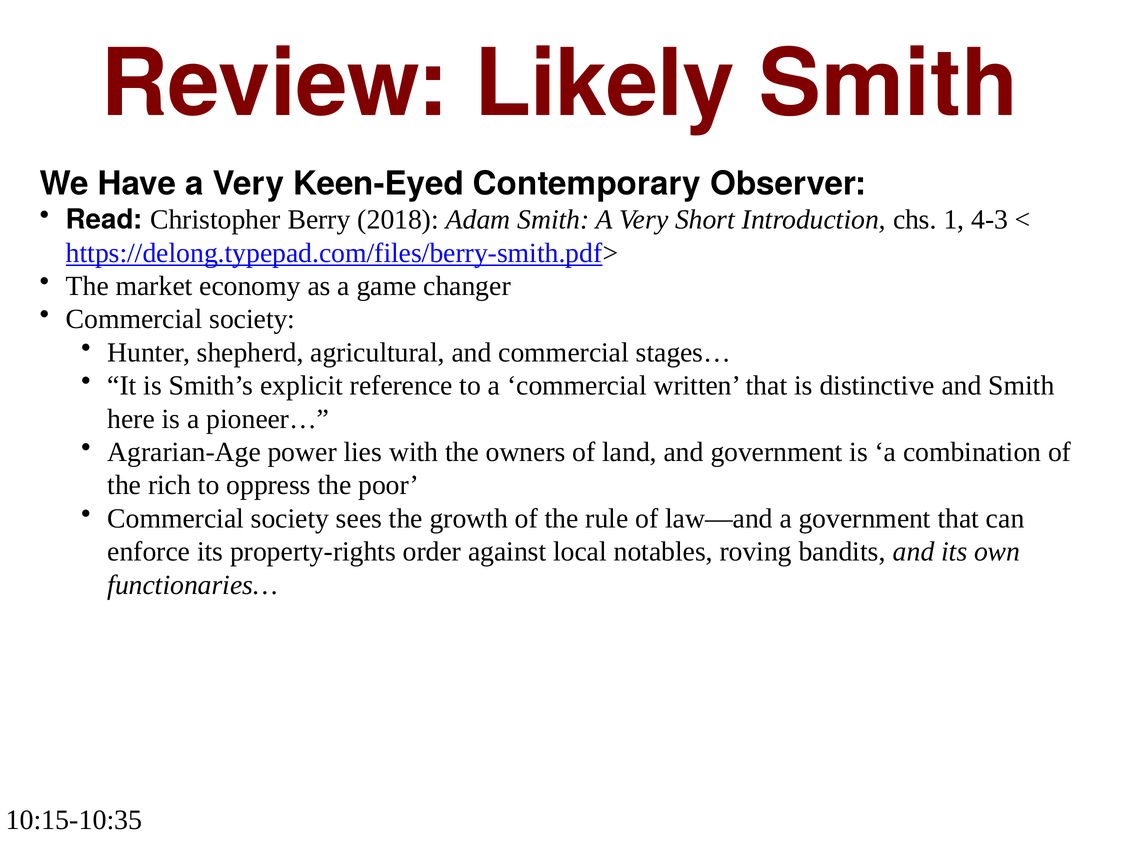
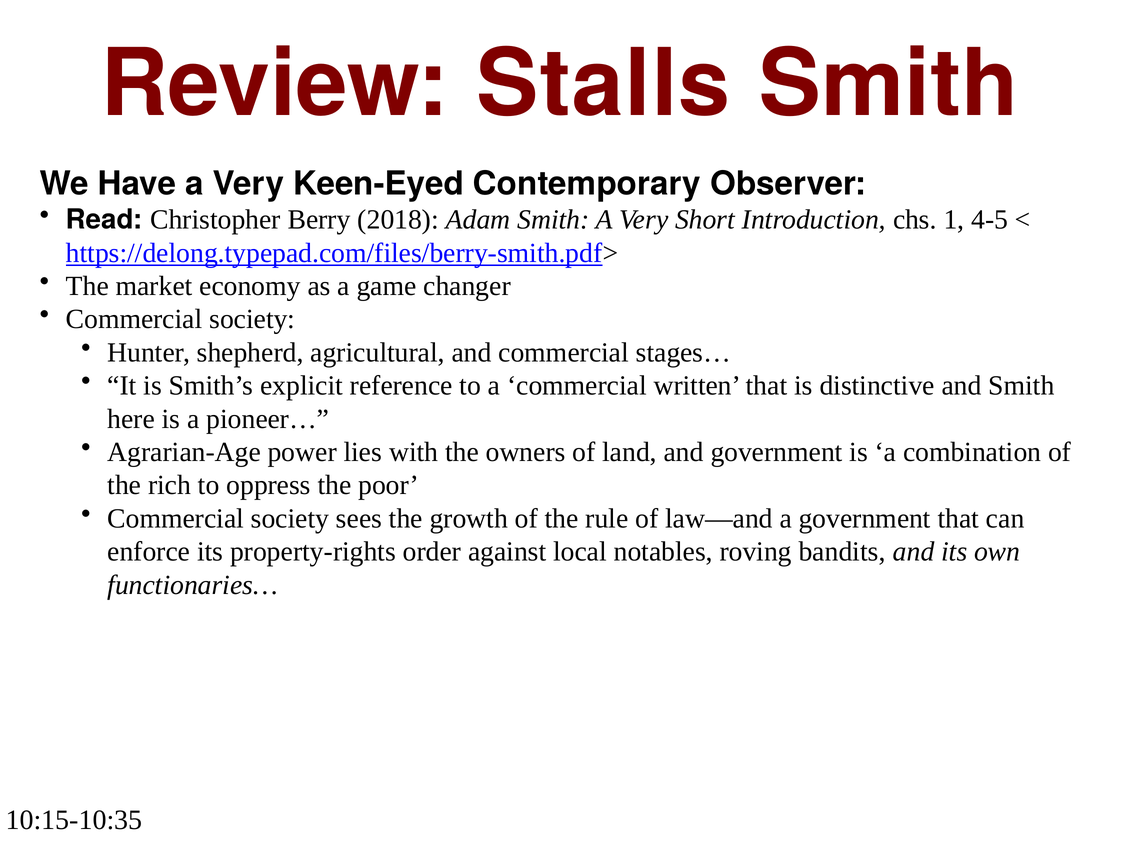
Likely: Likely -> Stalls
4-3: 4-3 -> 4-5
